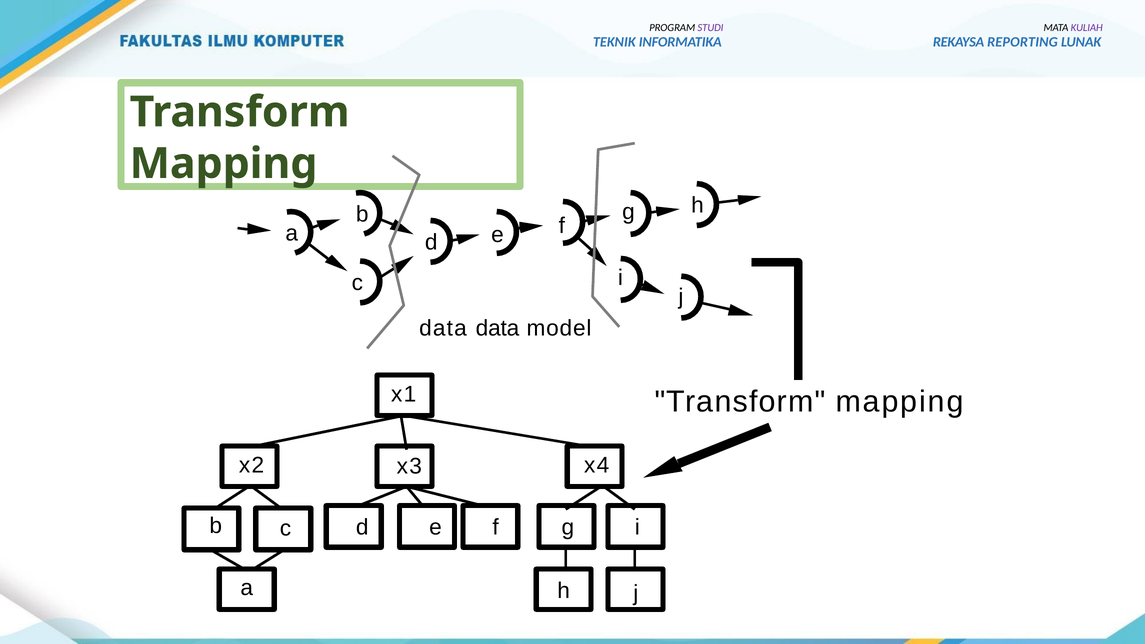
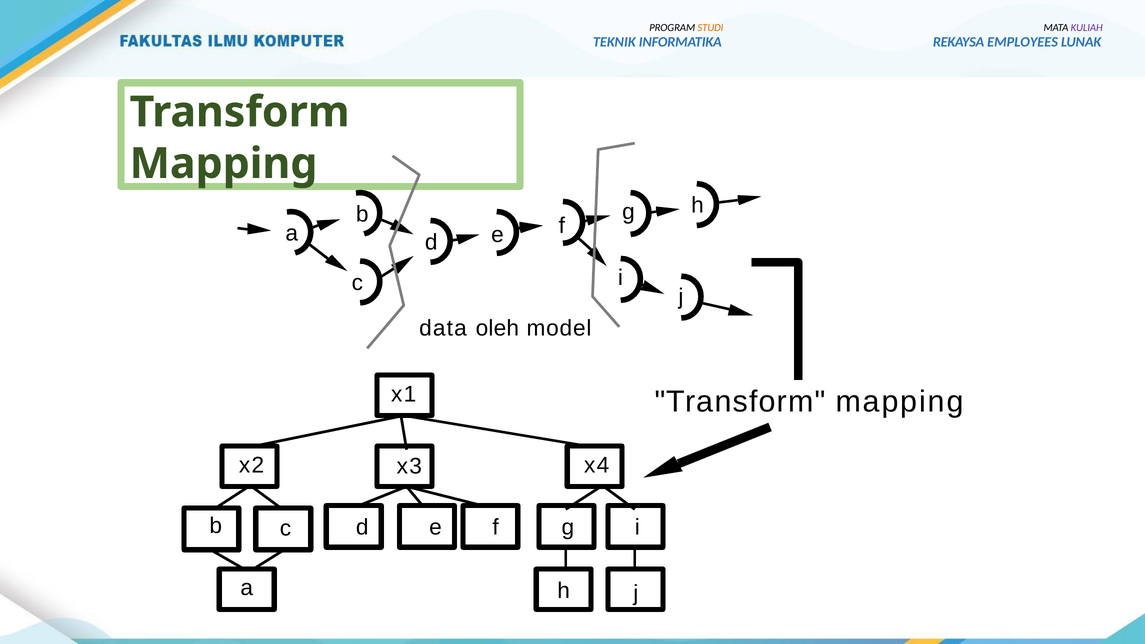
STUDI colour: purple -> orange
REPORTING: REPORTING -> EMPLOYEES
data data: data -> oleh
